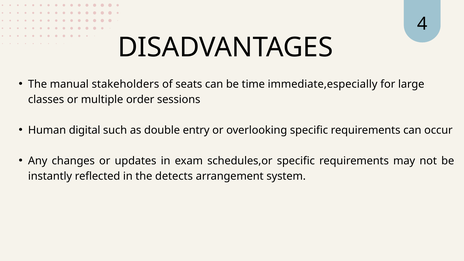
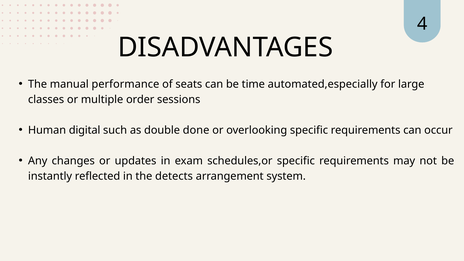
stakeholders: stakeholders -> performance
immediate,especially: immediate,especially -> automated,especially
entry: entry -> done
